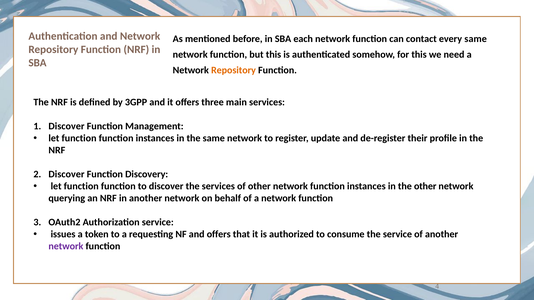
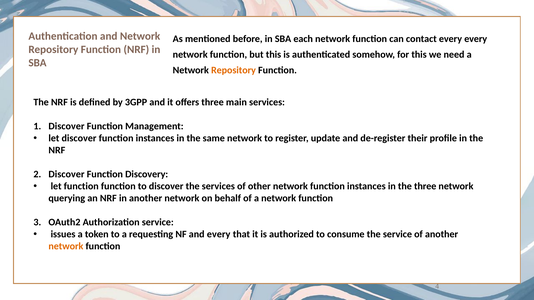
every same: same -> every
function at (79, 138): function -> discover
the other: other -> three
and offers: offers -> every
network at (66, 247) colour: purple -> orange
